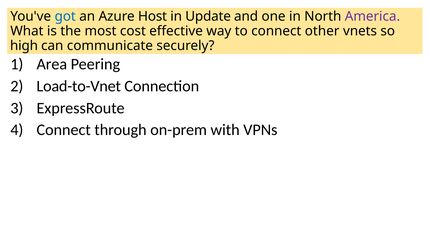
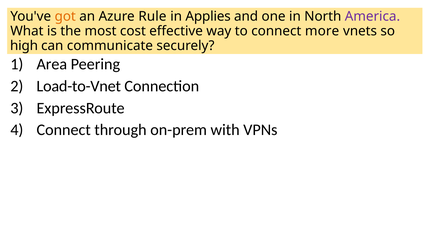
got colour: blue -> orange
Host: Host -> Rule
Update: Update -> Applies
other: other -> more
